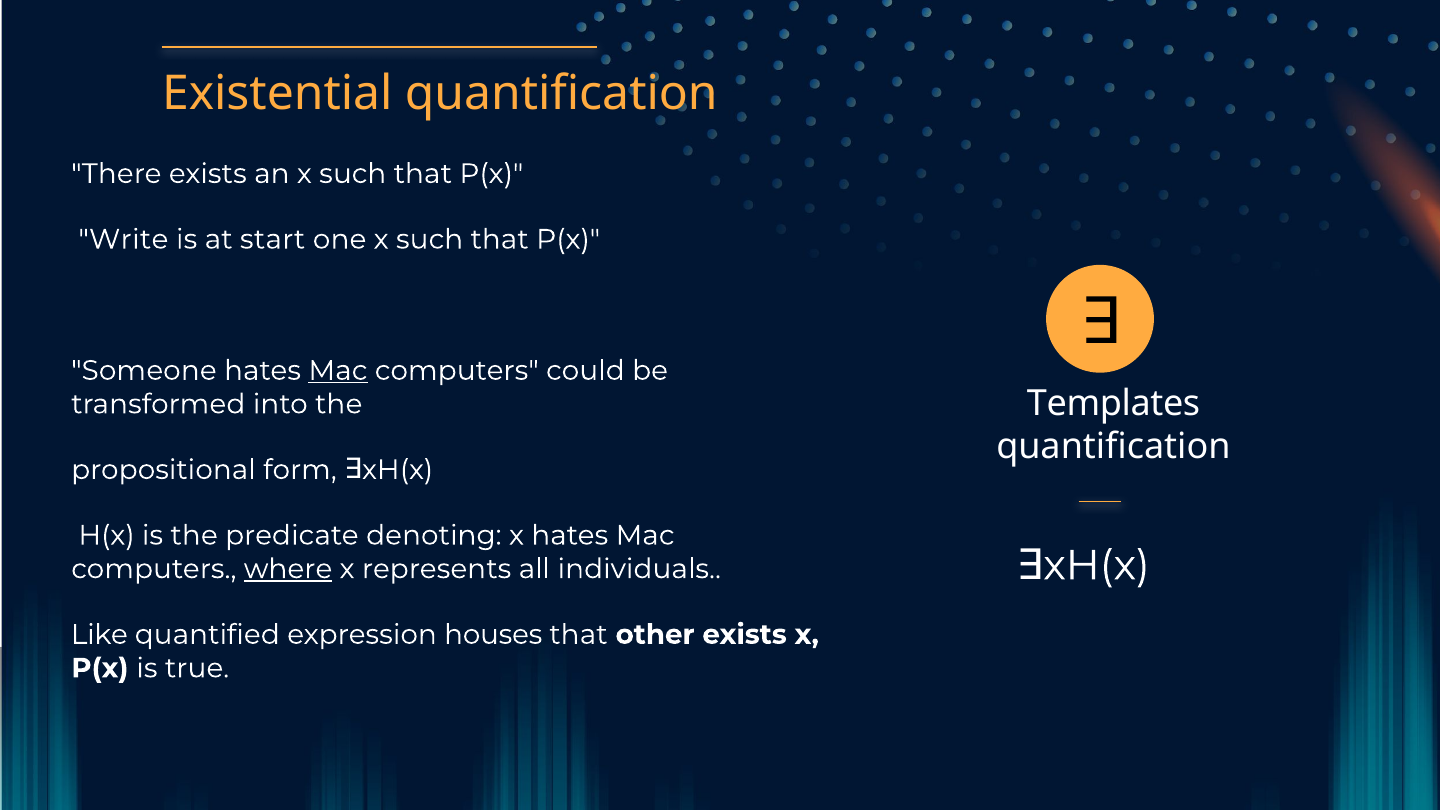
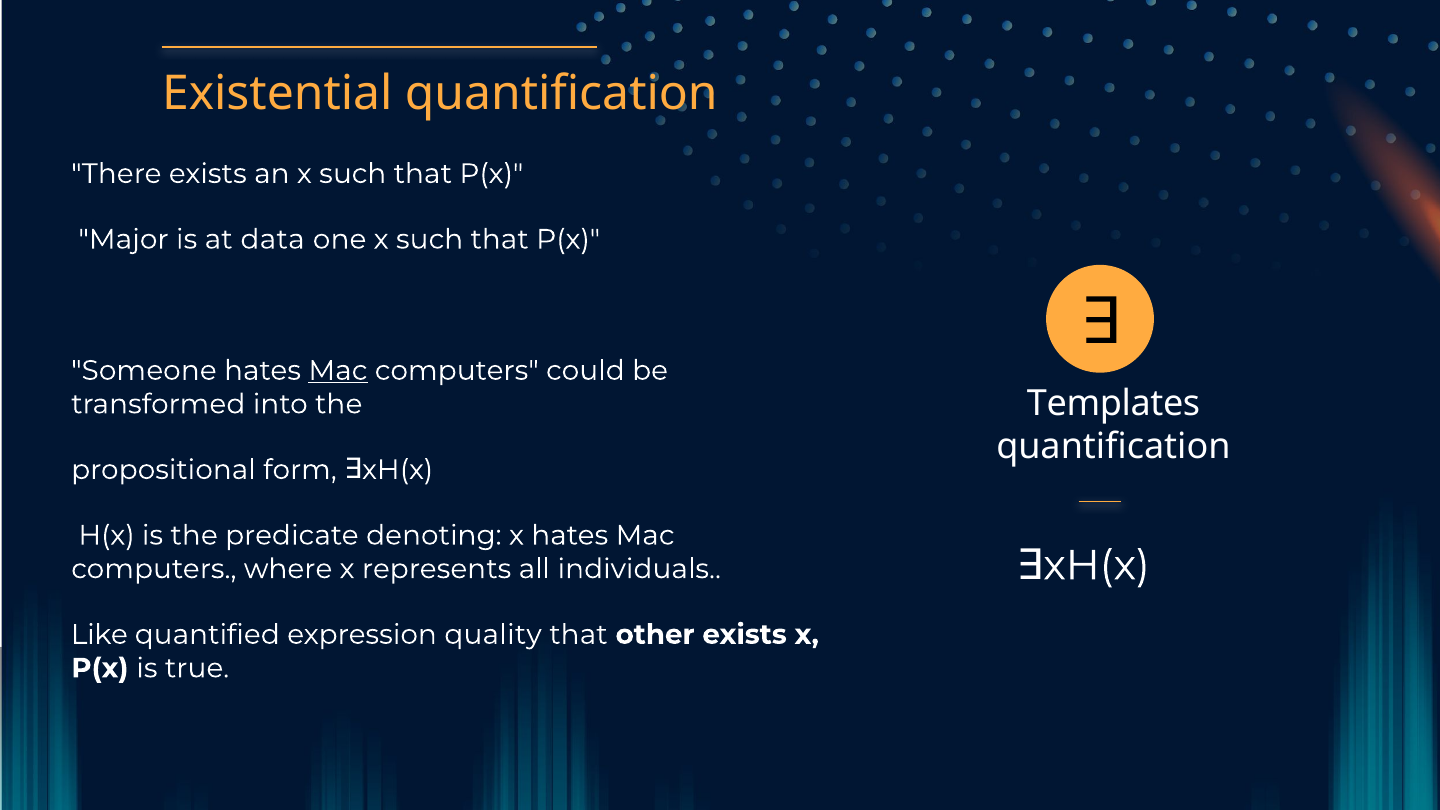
Write: Write -> Major
start: start -> data
where underline: present -> none
houses: houses -> quality
